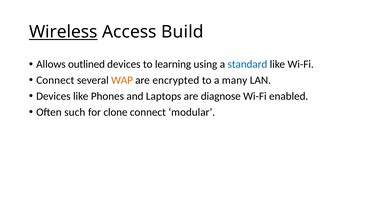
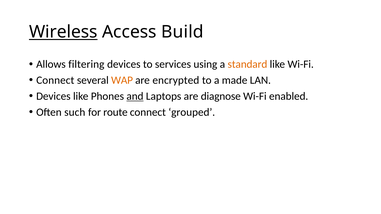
outlined: outlined -> filtering
learning: learning -> services
standard colour: blue -> orange
many: many -> made
and underline: none -> present
clone: clone -> route
modular: modular -> grouped
